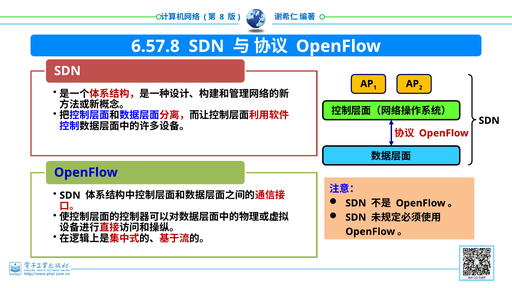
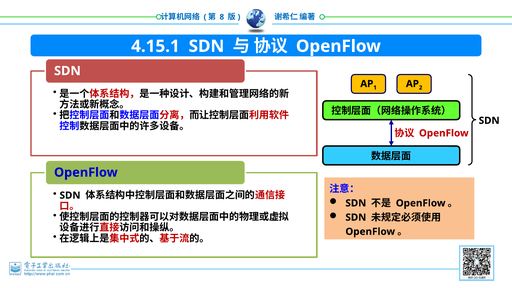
6.57.8: 6.57.8 -> 4.15.1
